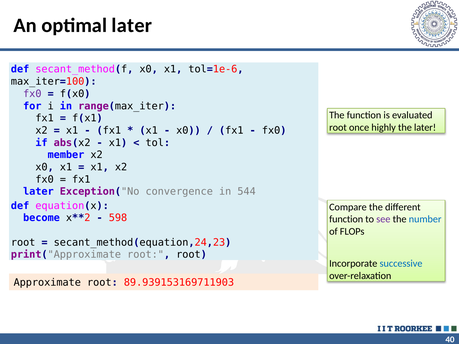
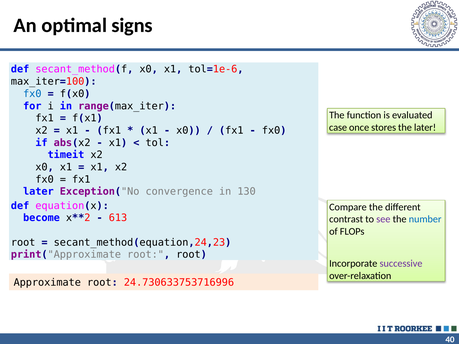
optimal later: later -> signs
fx0 at (32, 94) colour: purple -> blue
root at (338, 128): root -> case
highly: highly -> stores
member: member -> timeit
544: 544 -> 130
598: 598 -> 613
function at (346, 219): function -> contrast
successive colour: blue -> purple
89.939153169711903: 89.939153169711903 -> 24.730633753716996
